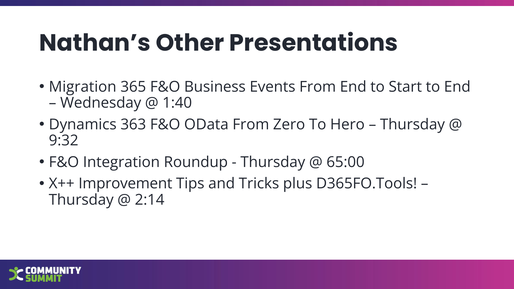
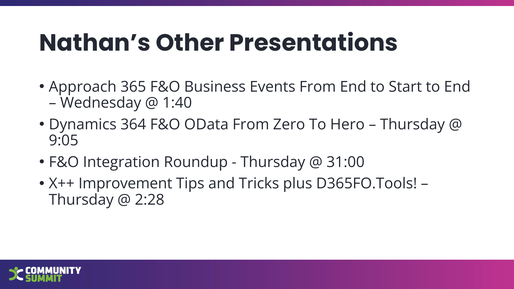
Migration: Migration -> Approach
363: 363 -> 364
9:32: 9:32 -> 9:05
65:00: 65:00 -> 31:00
2:14: 2:14 -> 2:28
